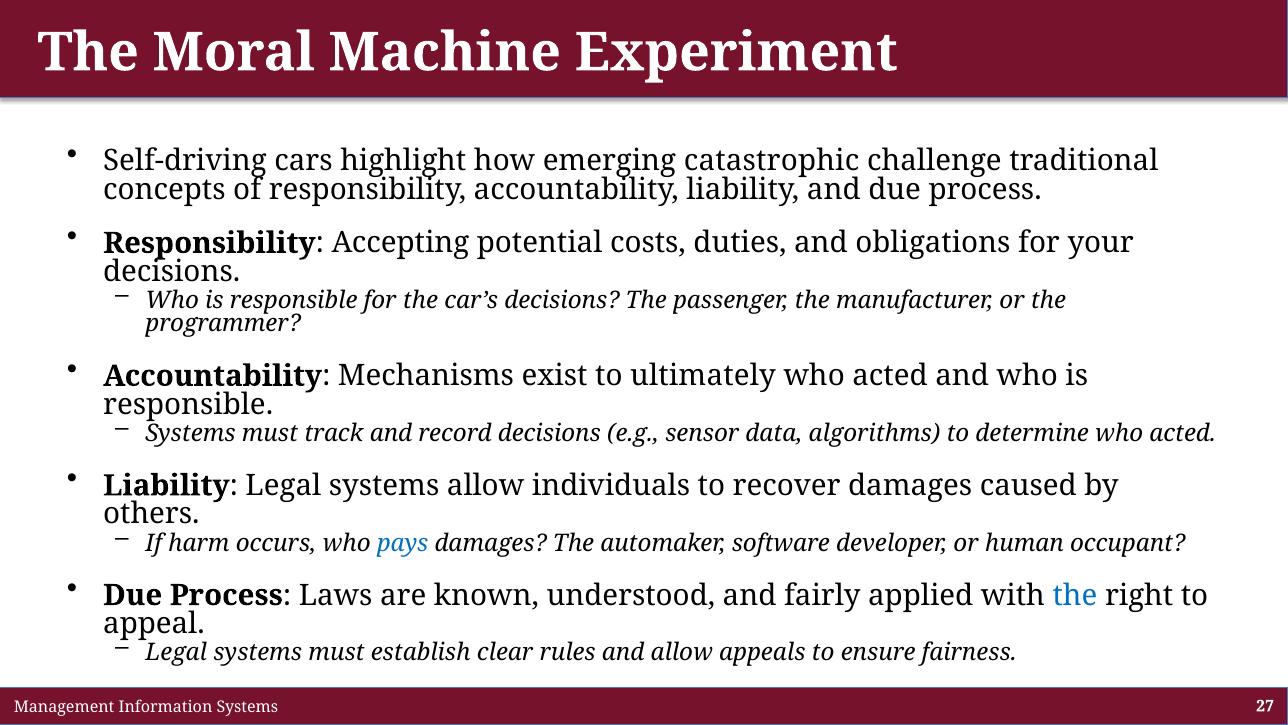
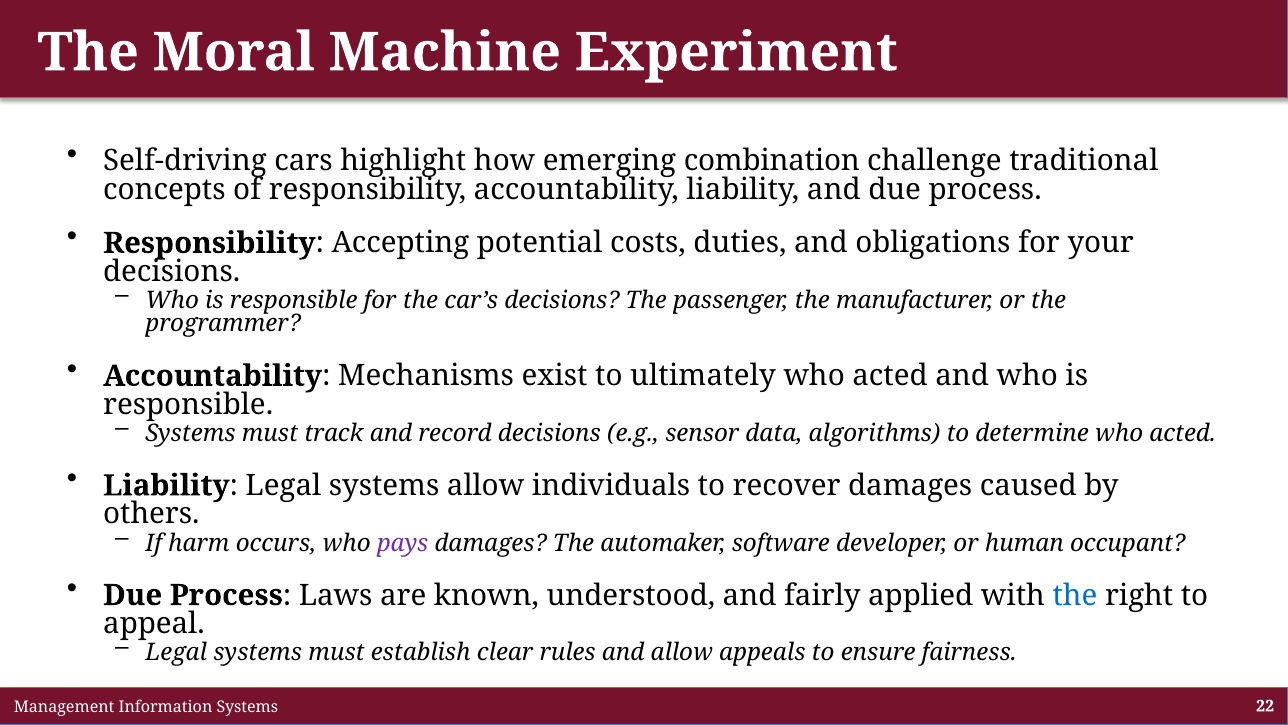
catastrophic: catastrophic -> combination
pays colour: blue -> purple
27: 27 -> 22
